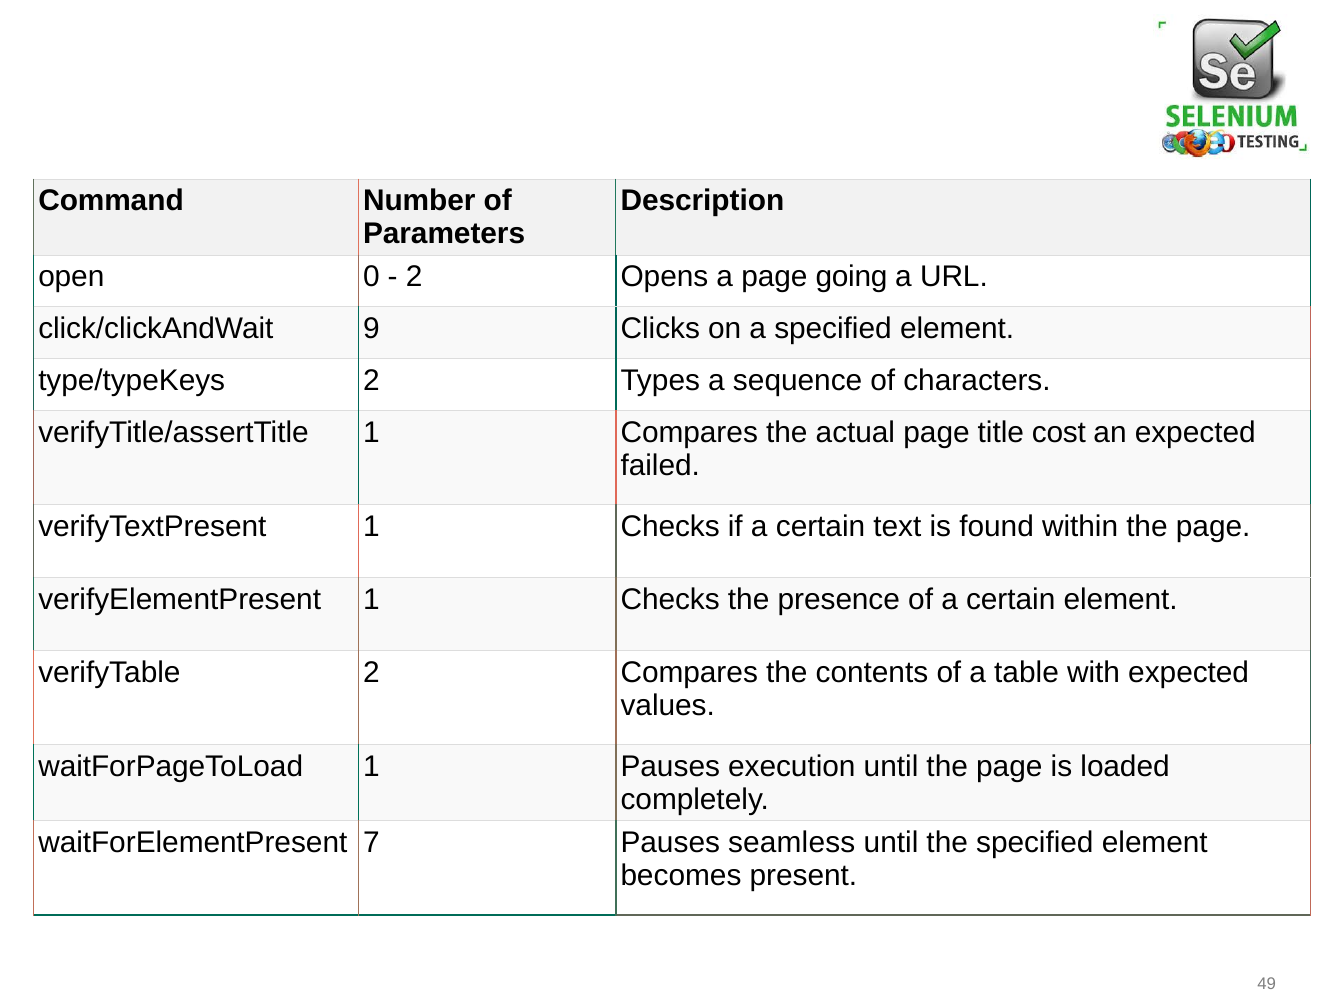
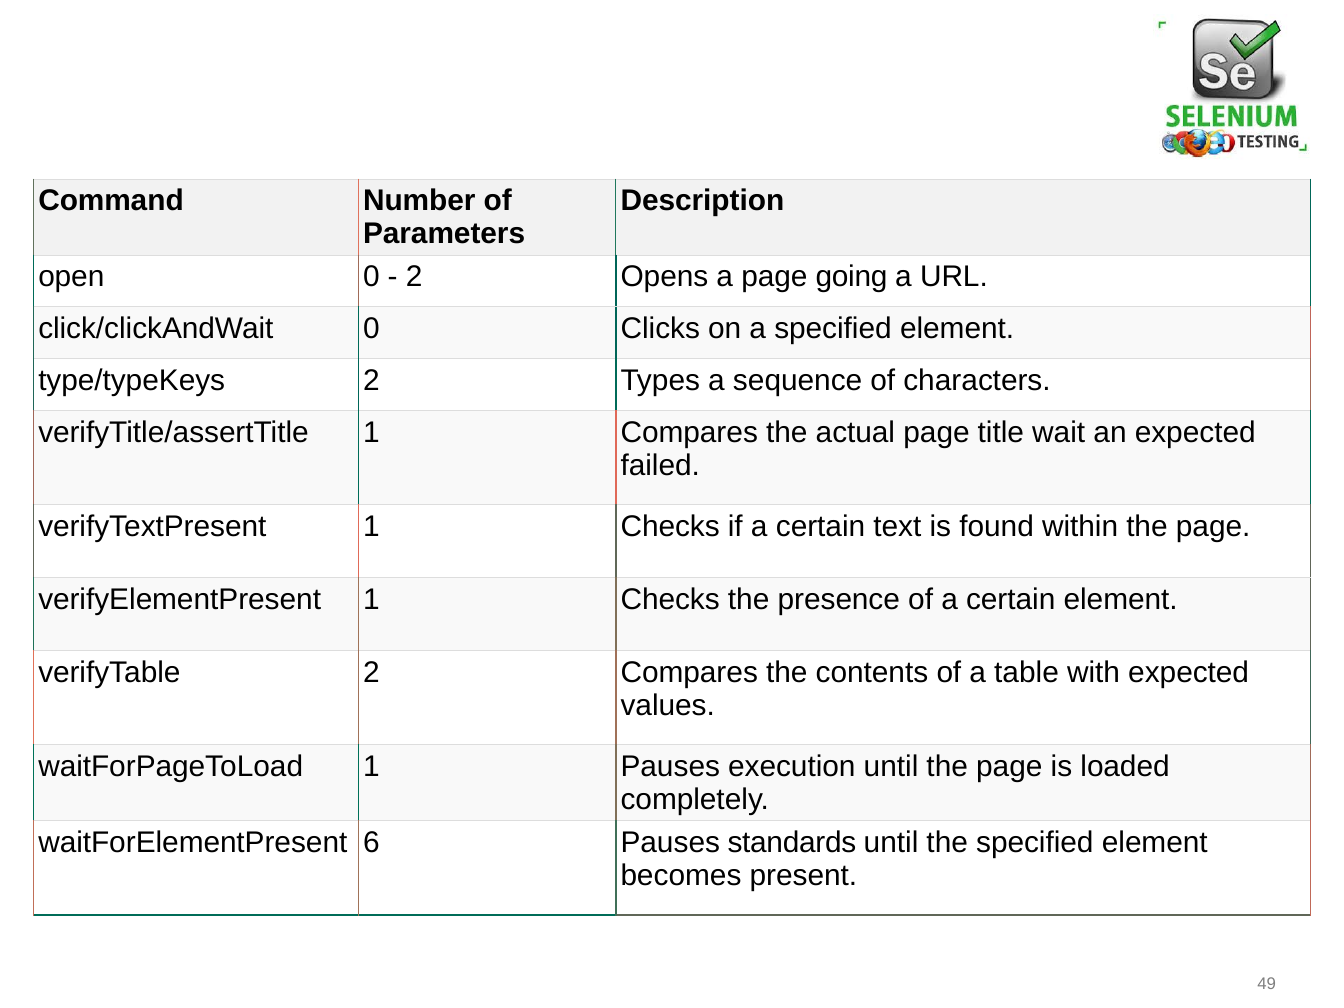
click/clickAndWait 9: 9 -> 0
cost: cost -> wait
7: 7 -> 6
seamless: seamless -> standards
